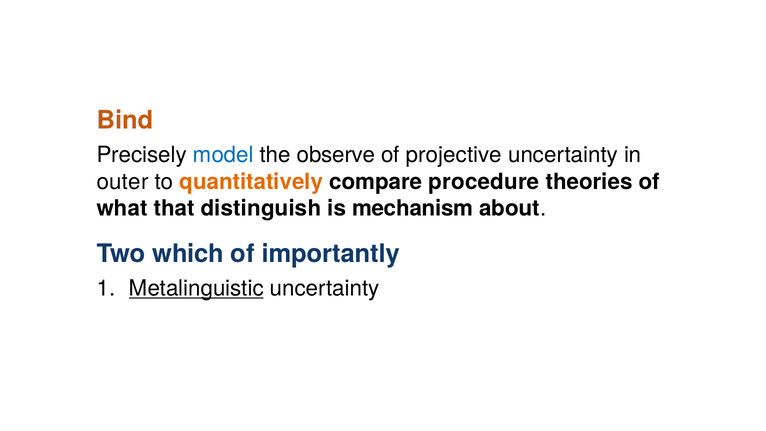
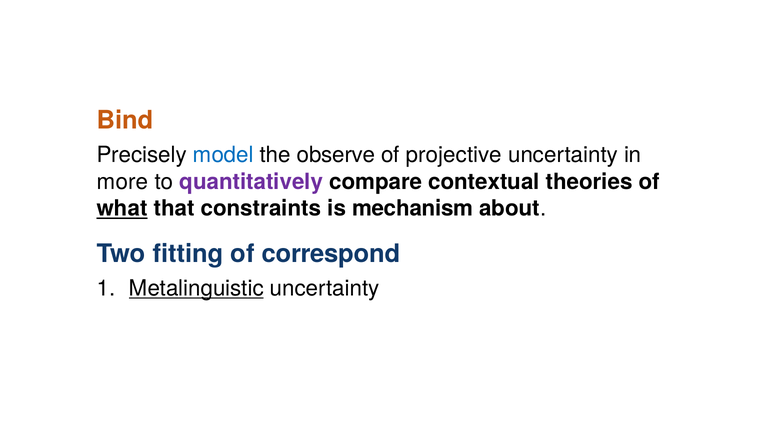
outer: outer -> more
quantitatively colour: orange -> purple
procedure: procedure -> contextual
what underline: none -> present
distinguish: distinguish -> constraints
which: which -> fitting
importantly: importantly -> correspond
